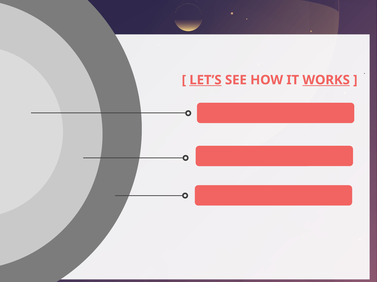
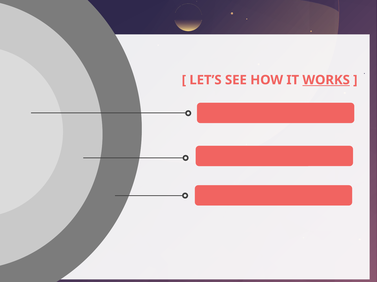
LET’S underline: present -> none
